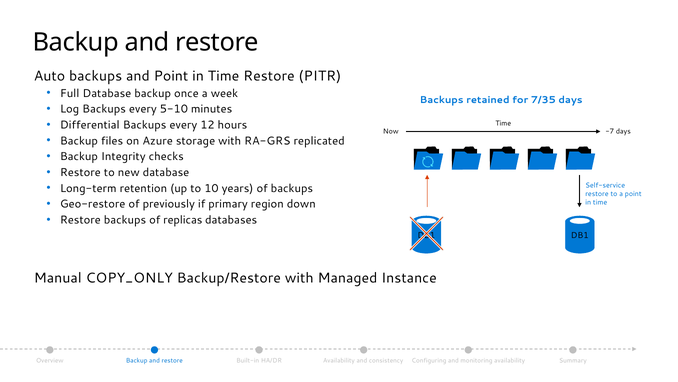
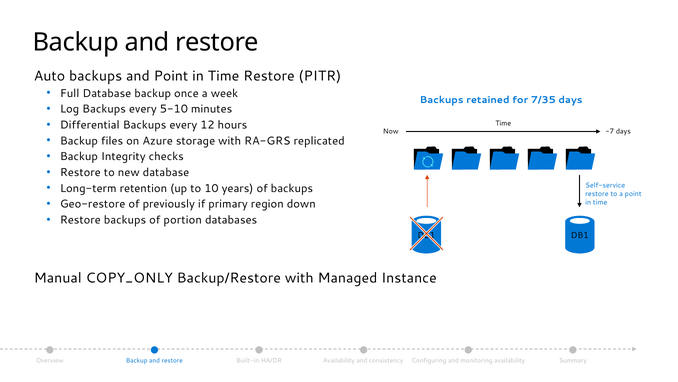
replicas: replicas -> portion
